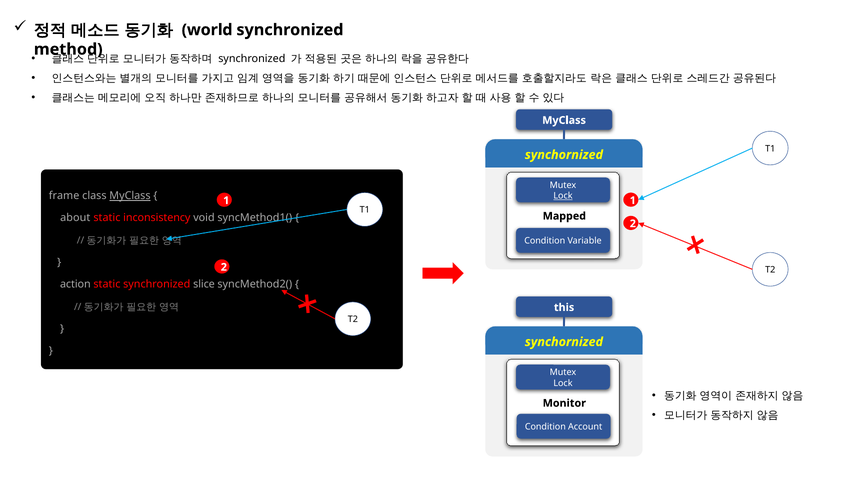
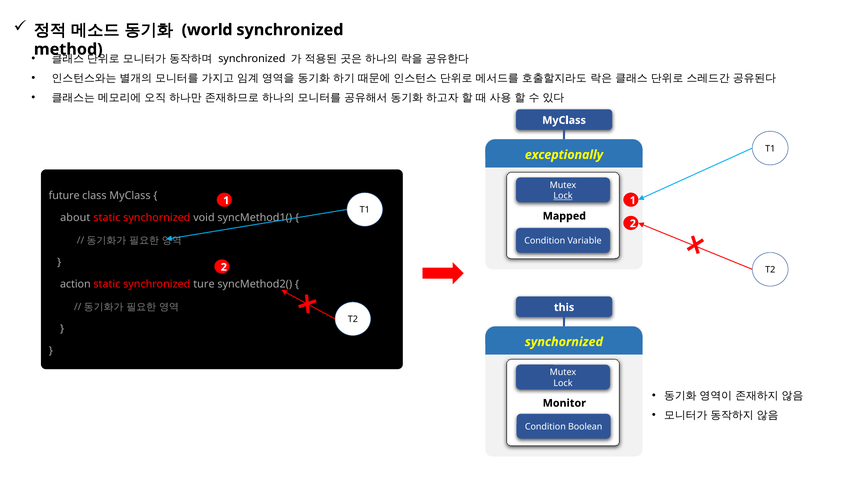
synchornized at (564, 155): synchornized -> exceptionally
frame: frame -> future
MyClass at (130, 196) underline: present -> none
static inconsistency: inconsistency -> synchornized
slice: slice -> ture
Account: Account -> Boolean
